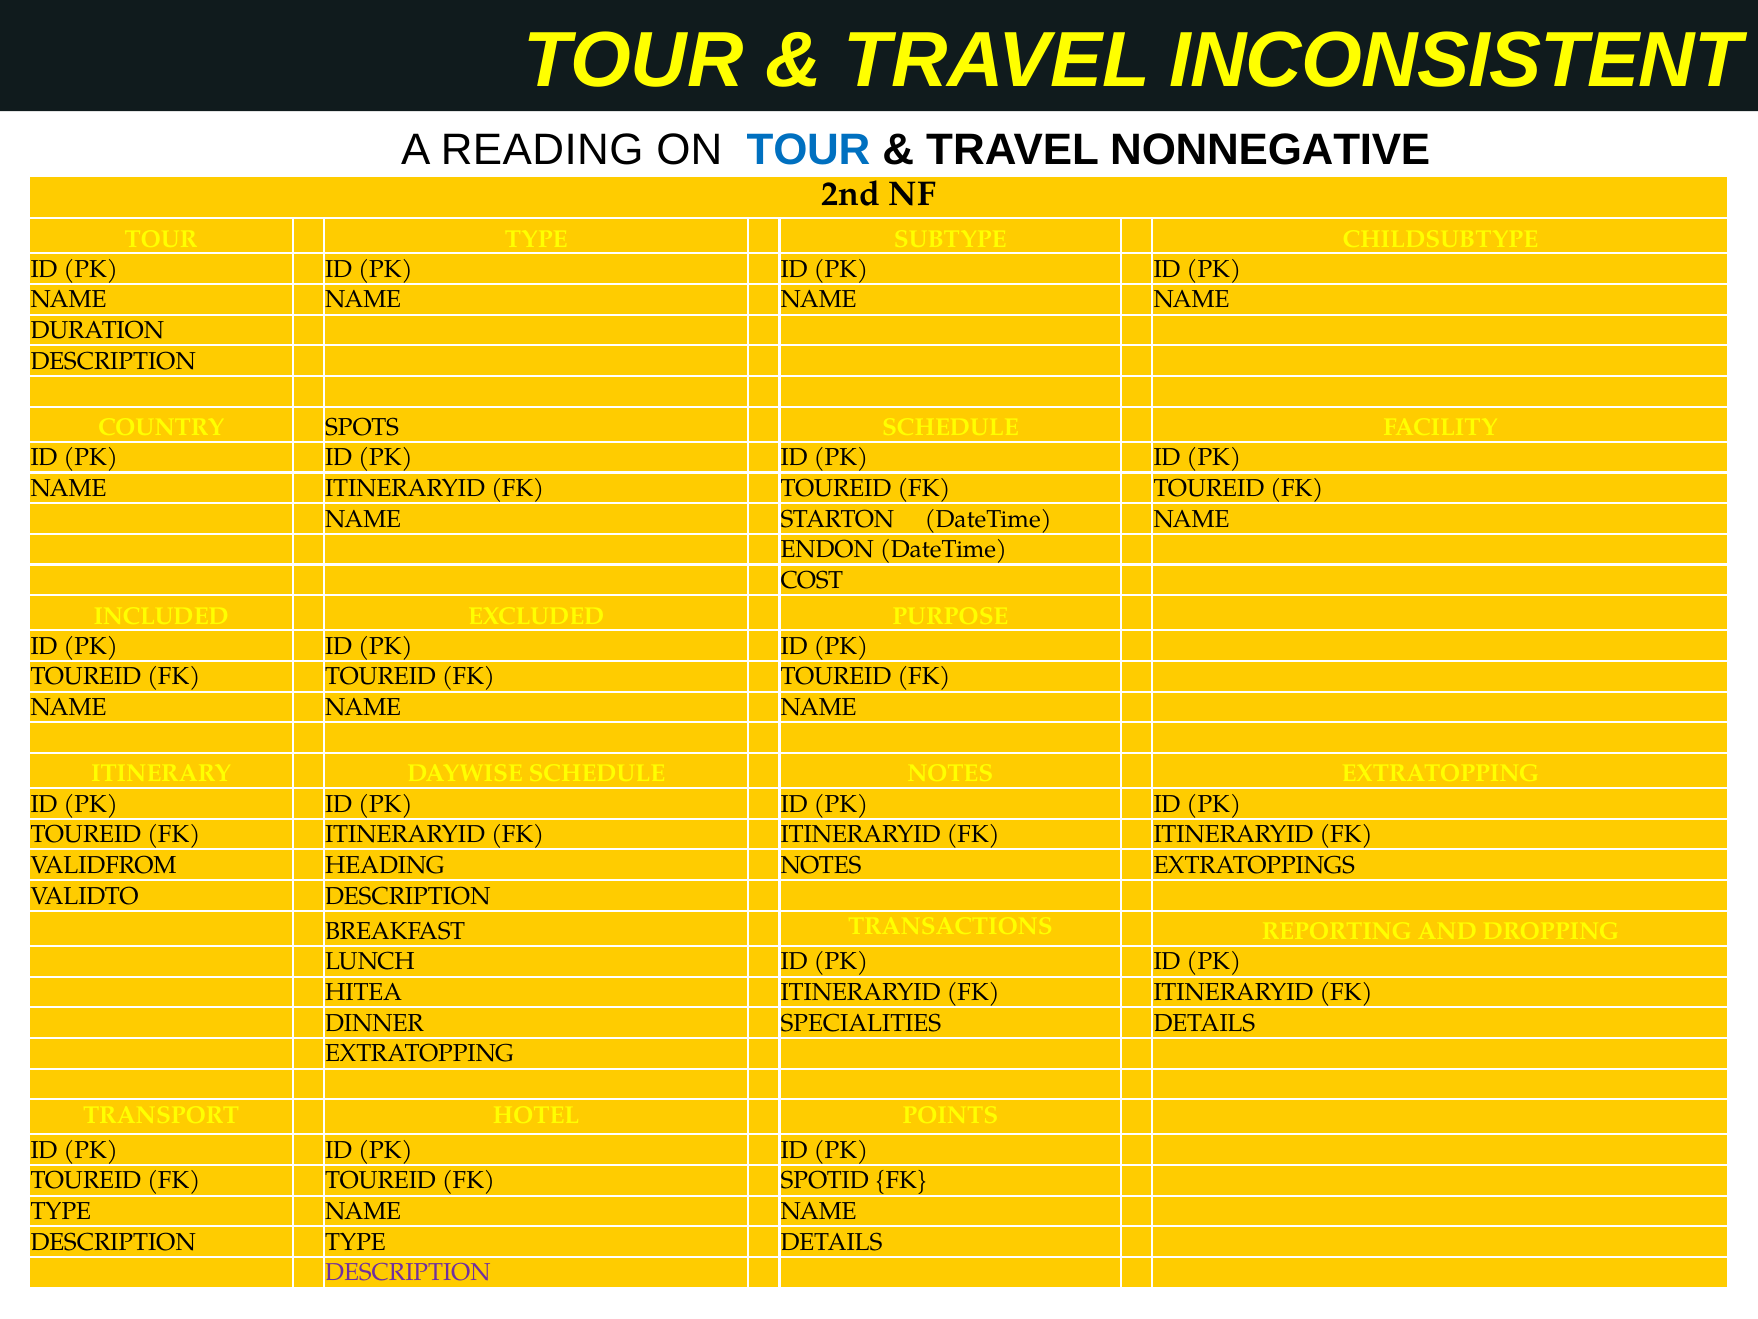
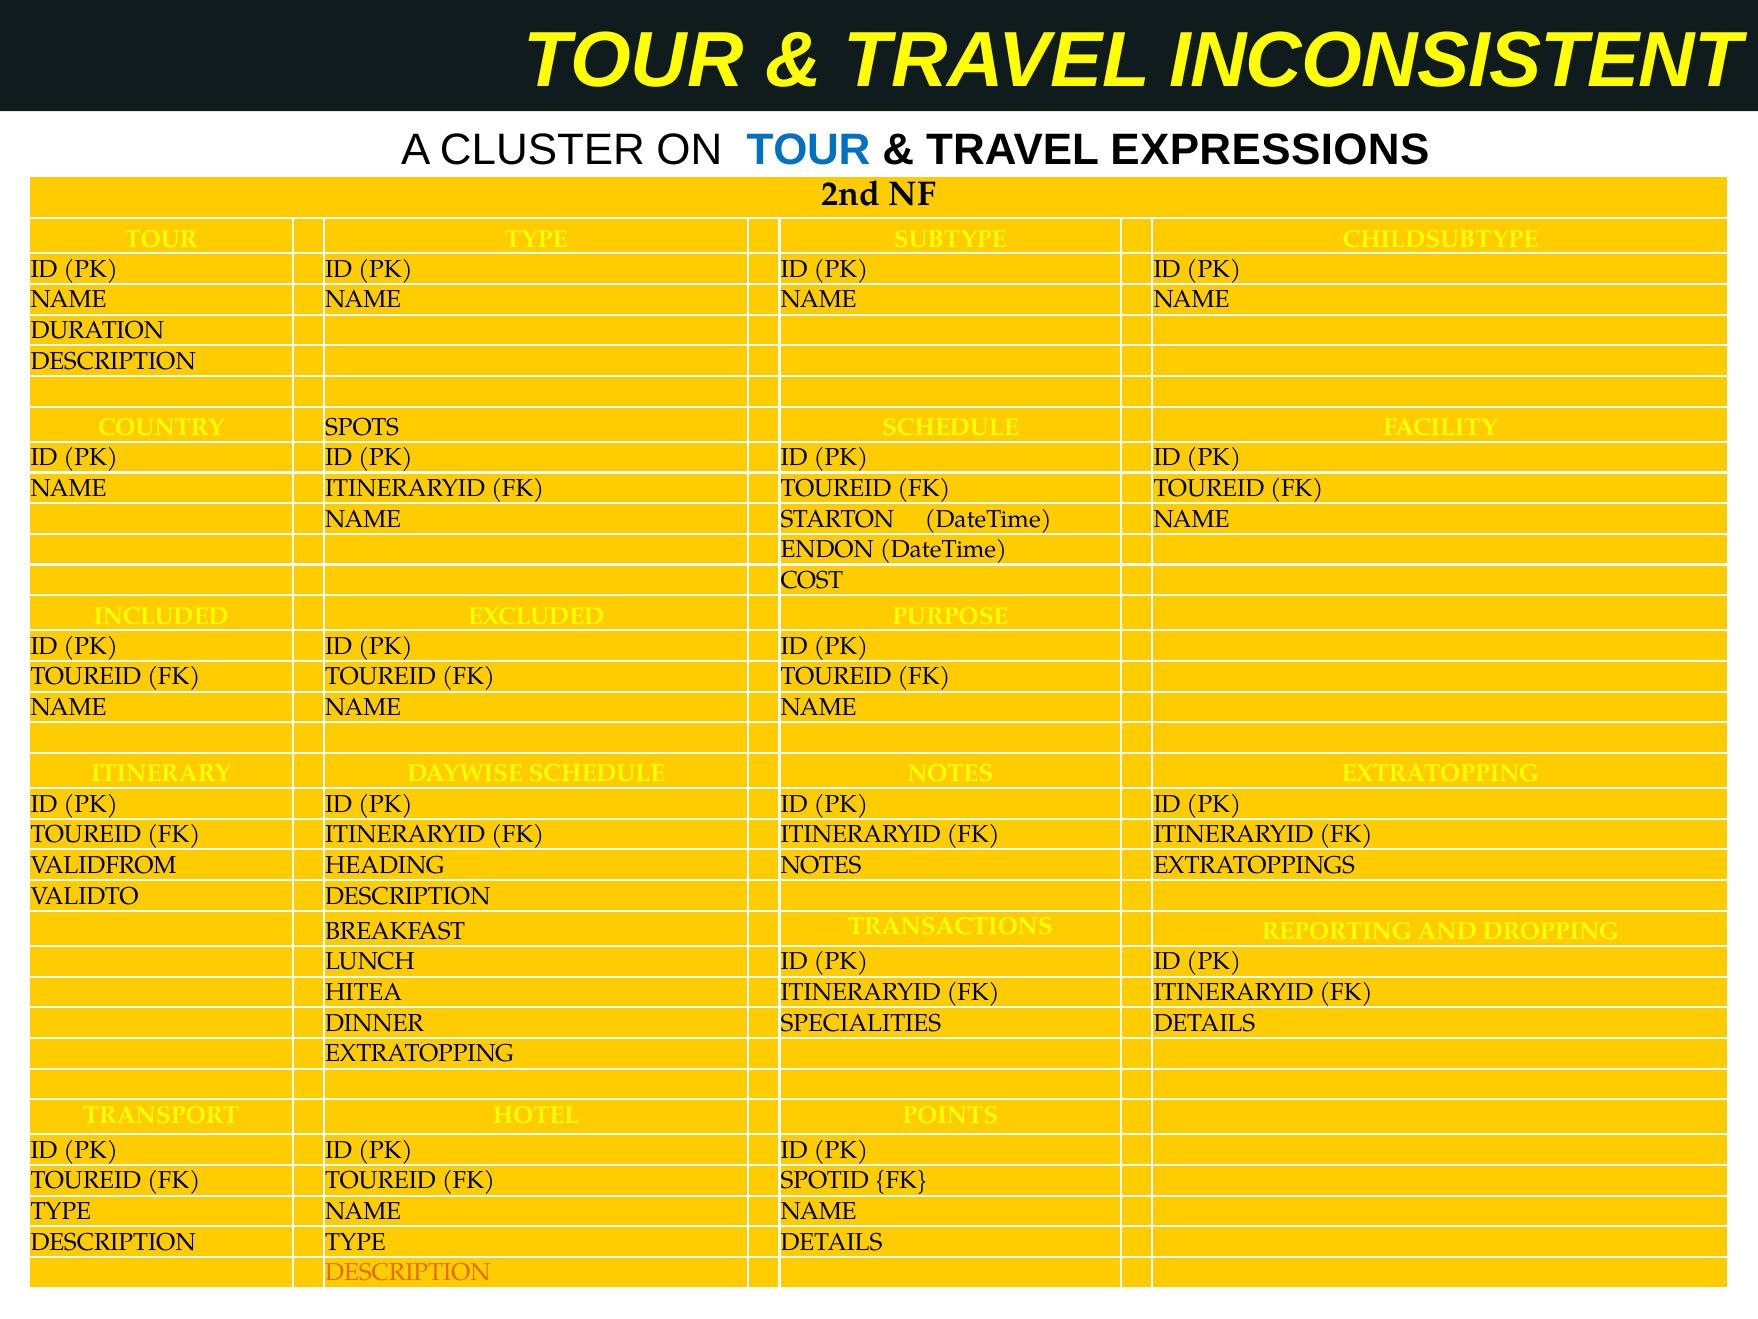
READING: READING -> CLUSTER
NONNEGATIVE: NONNEGATIVE -> EXPRESSIONS
DESCRIPTION at (408, 1272) colour: purple -> orange
